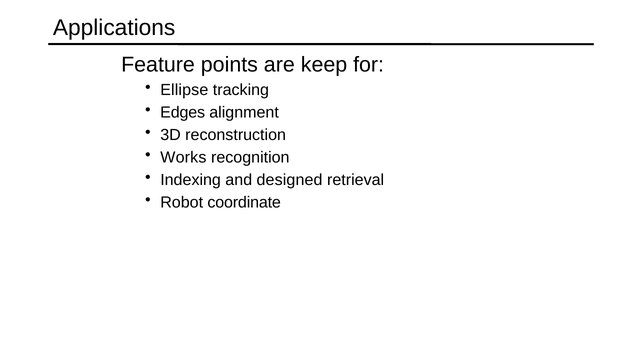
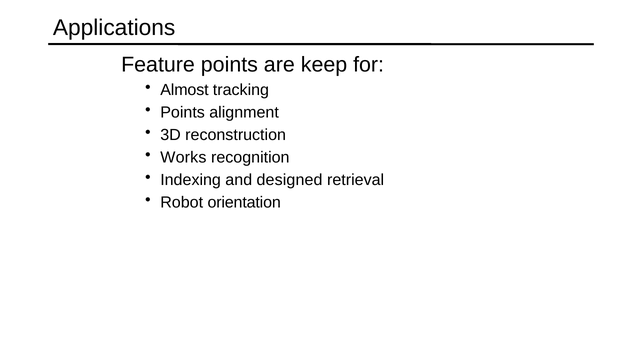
Ellipse: Ellipse -> Almost
Edges at (183, 113): Edges -> Points
coordinate: coordinate -> orientation
